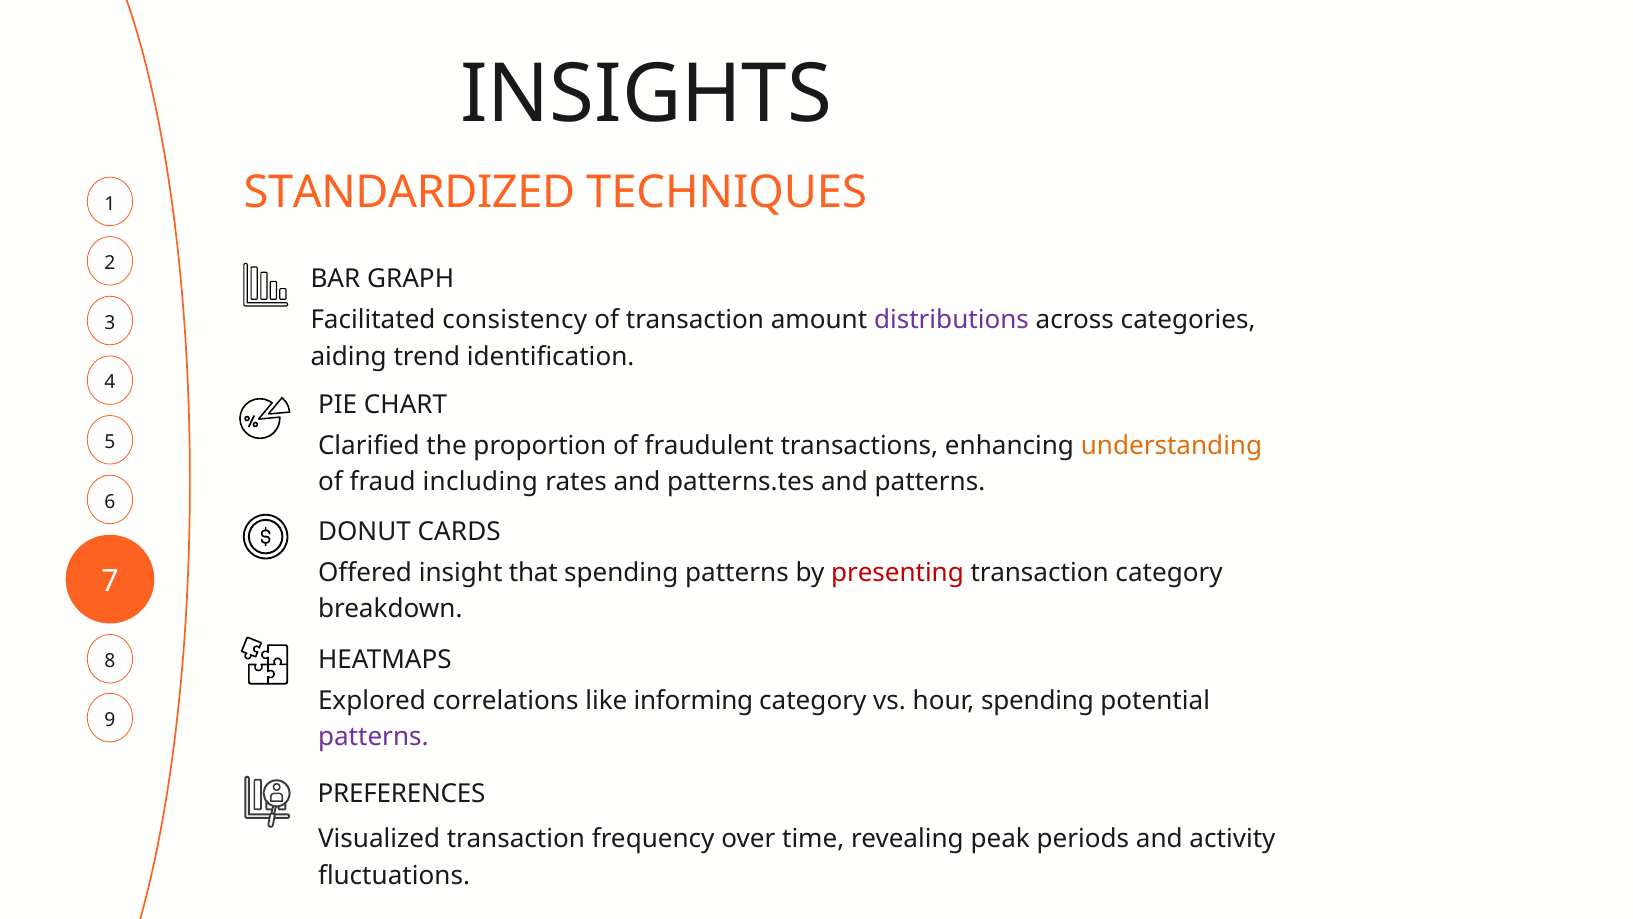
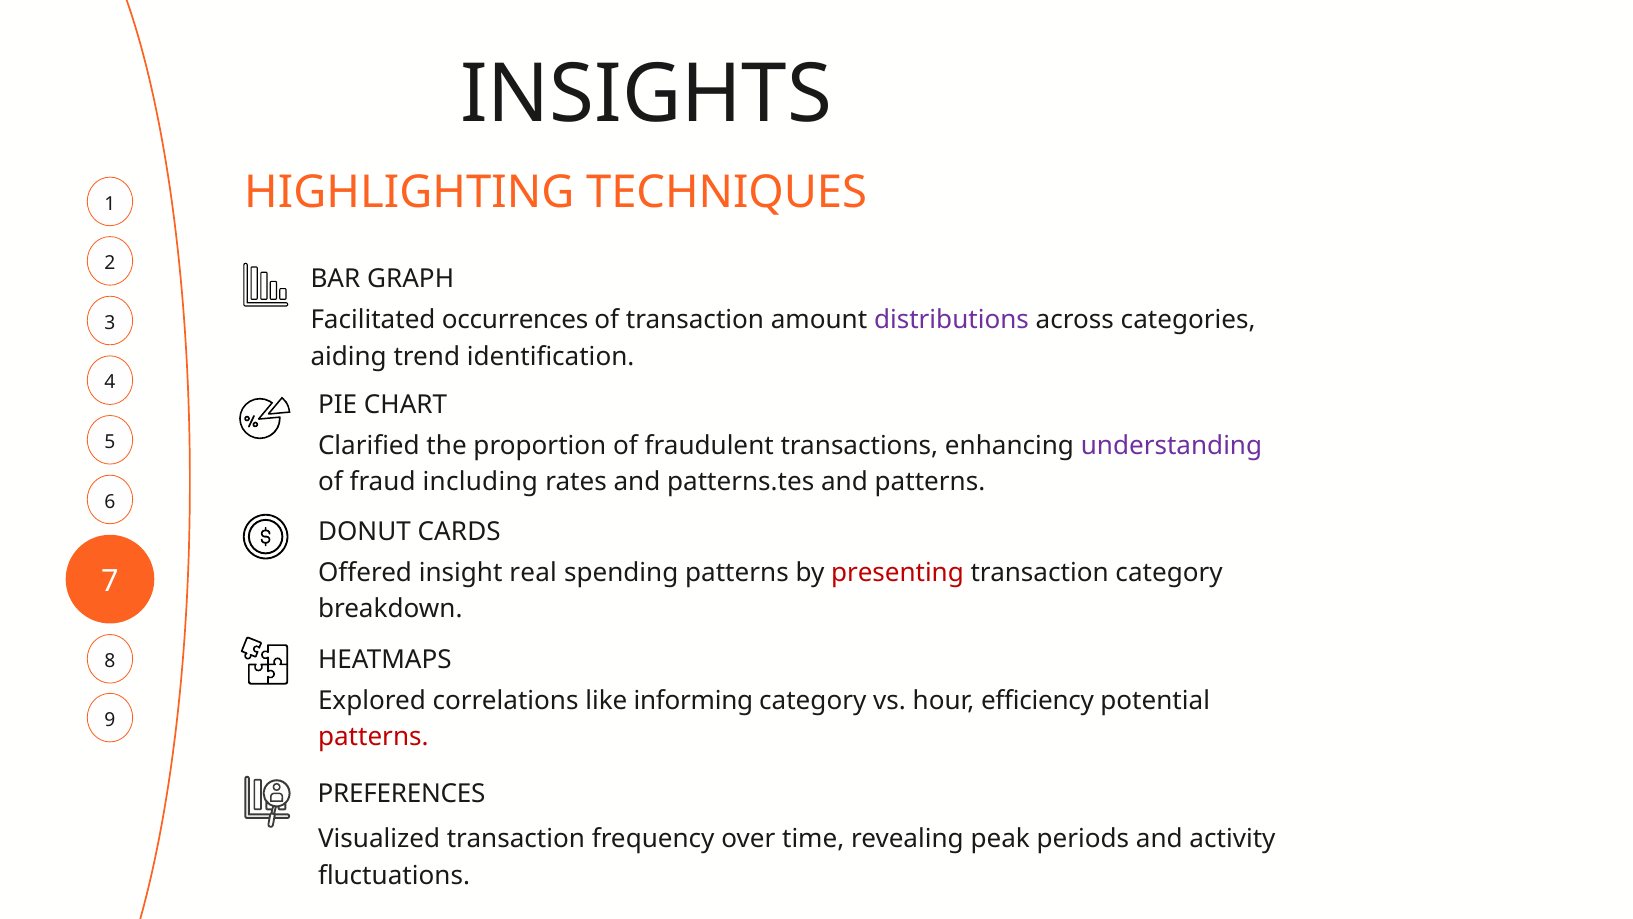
STANDARDIZED: STANDARDIZED -> HIGHLIGHTING
consistency: consistency -> occurrences
understanding colour: orange -> purple
that: that -> real
hour spending: spending -> efficiency
patterns at (373, 737) colour: purple -> red
